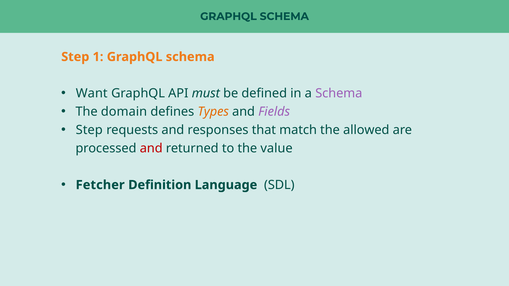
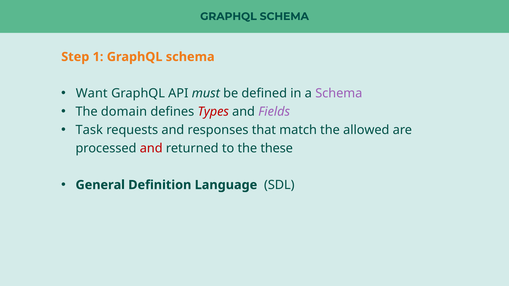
Types colour: orange -> red
Step at (89, 130): Step -> Task
value: value -> these
Fetcher: Fetcher -> General
